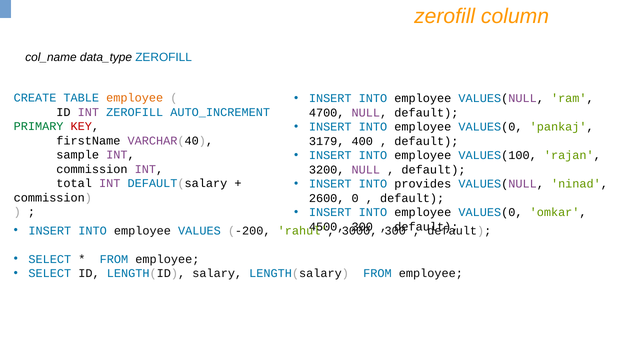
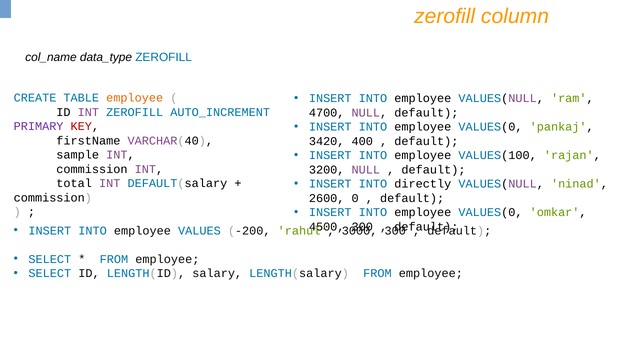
PRIMARY colour: green -> purple
3179: 3179 -> 3420
provides: provides -> directly
